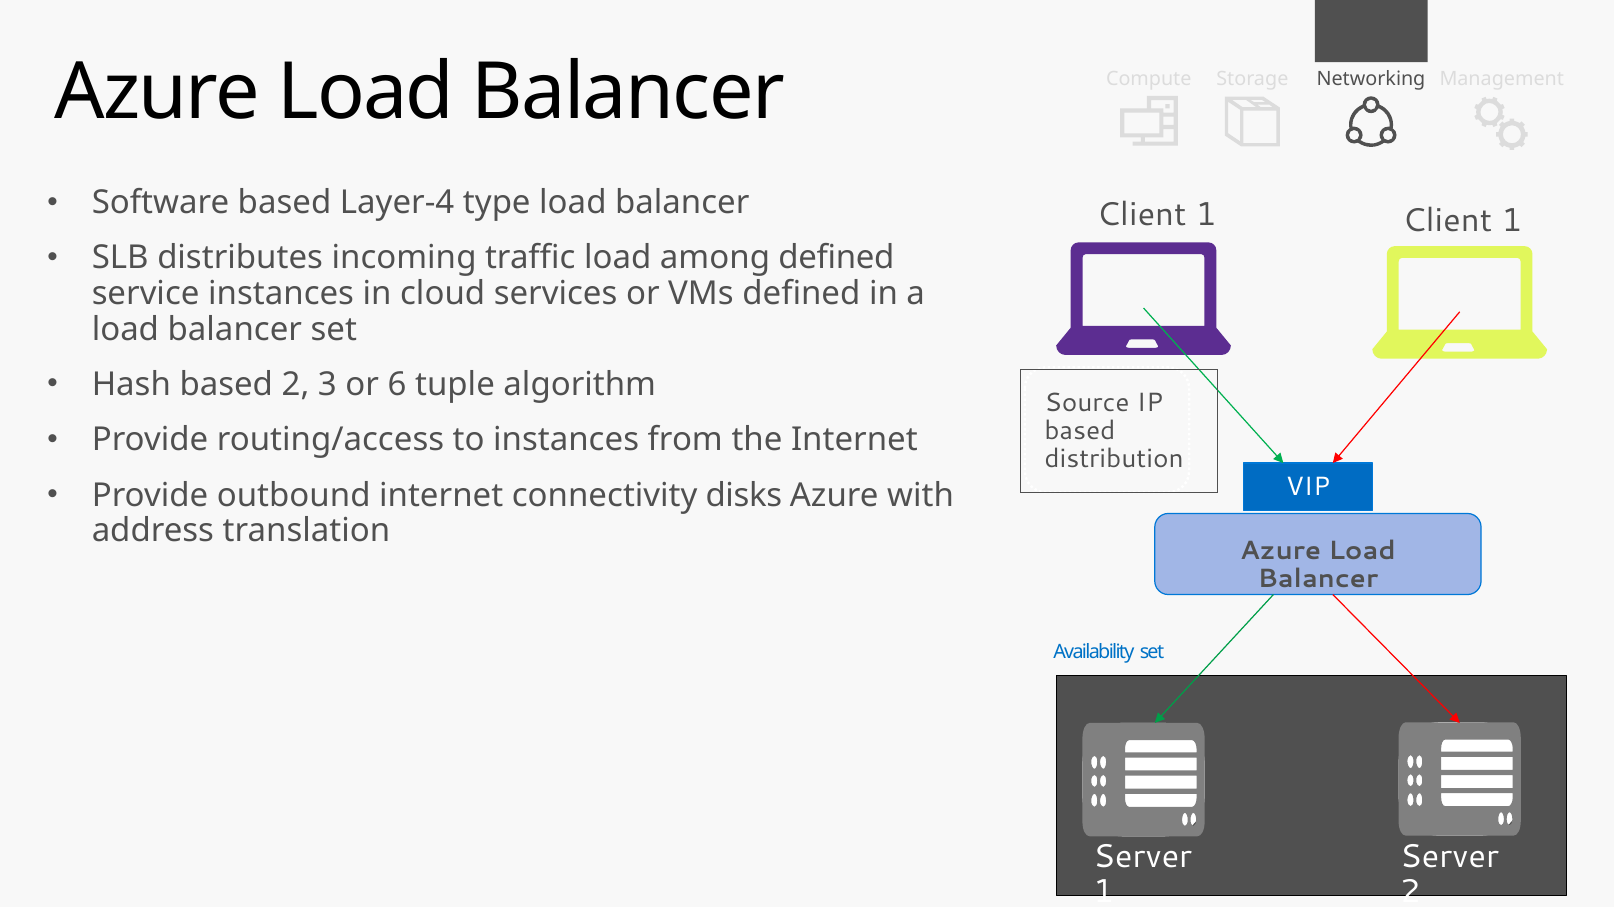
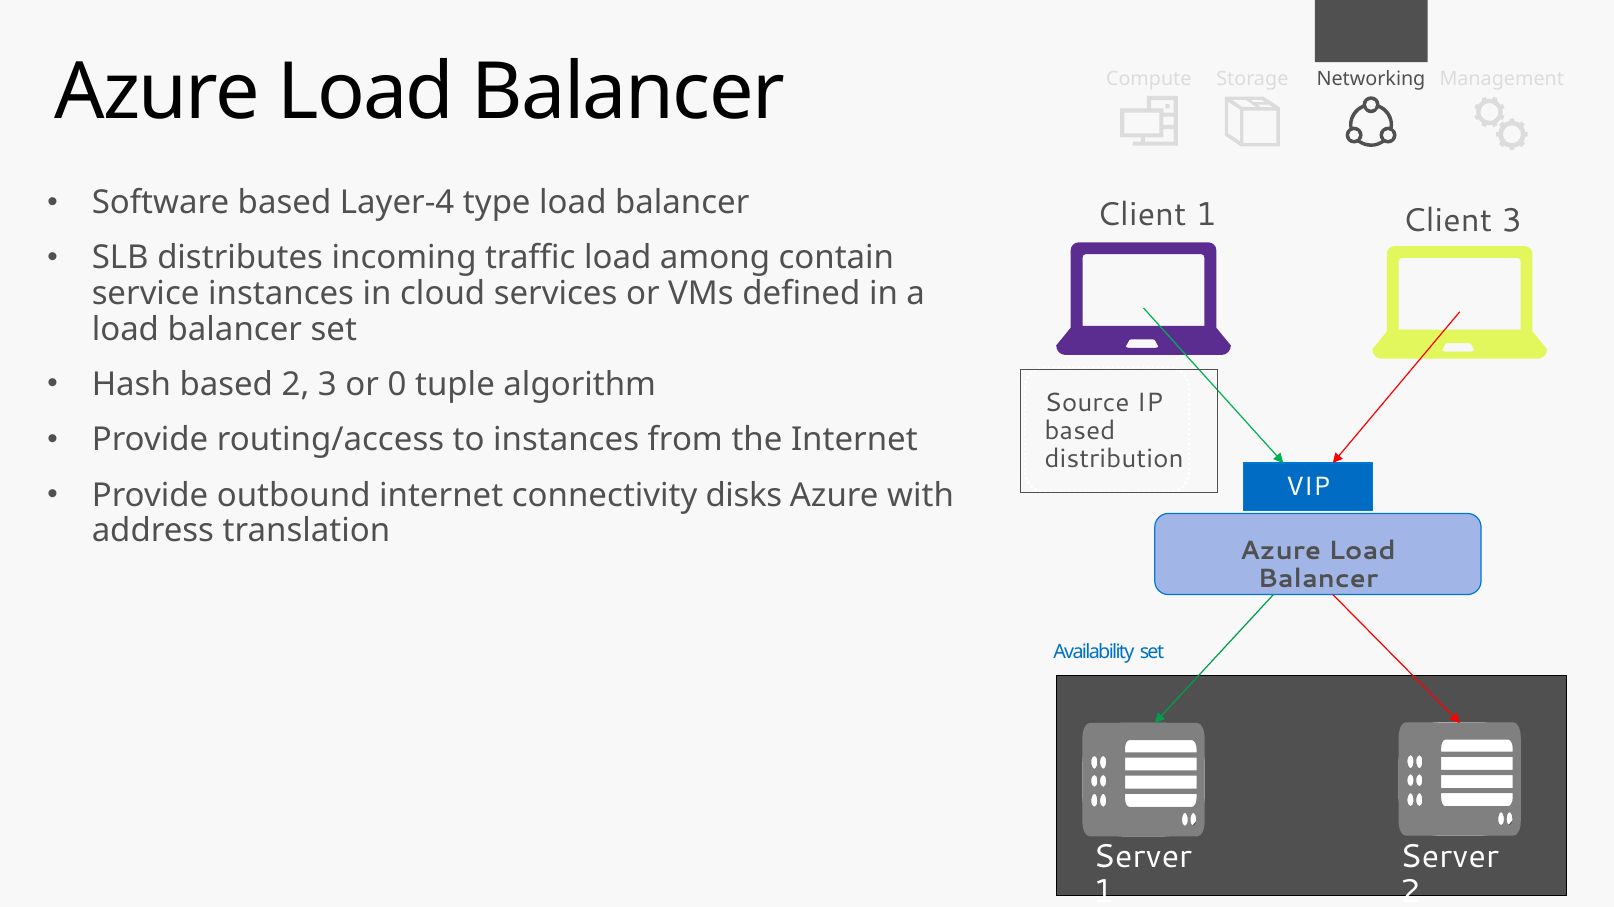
1 Client 1: 1 -> 3
among defined: defined -> contain
6: 6 -> 0
